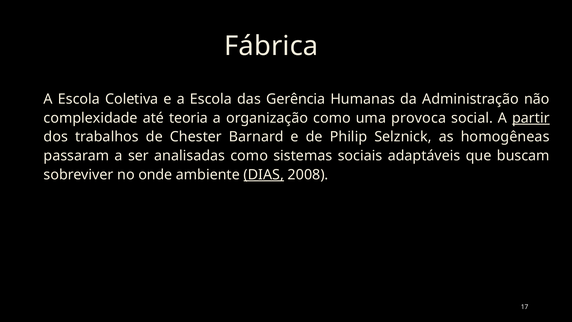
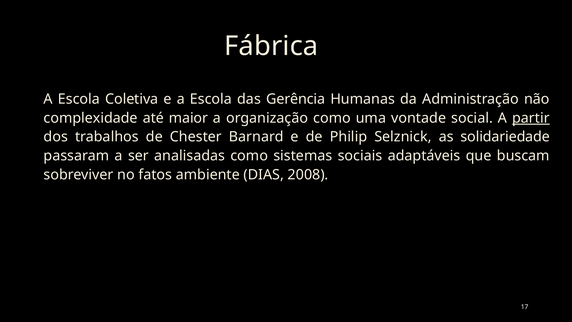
teoria: teoria -> maior
provoca: provoca -> vontade
homogêneas: homogêneas -> solidariedade
onde: onde -> fatos
DIAS underline: present -> none
